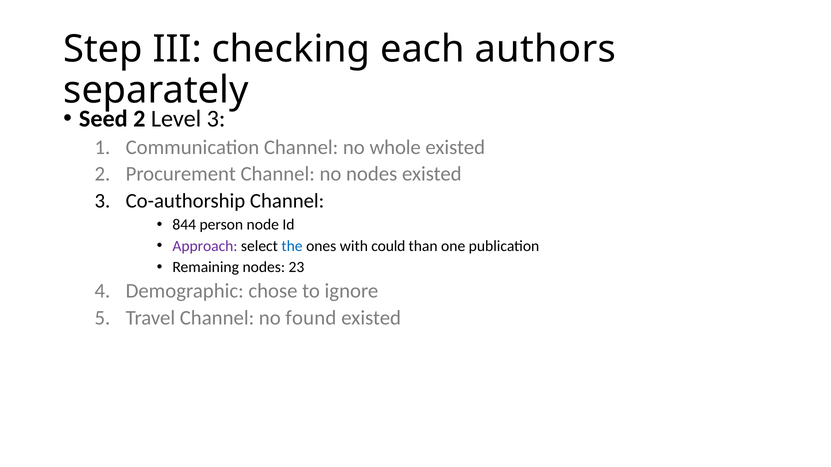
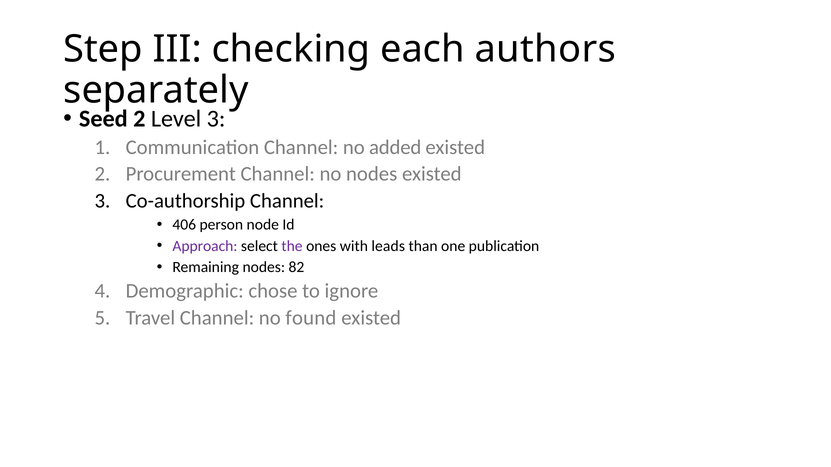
whole: whole -> added
844: 844 -> 406
the colour: blue -> purple
could: could -> leads
23: 23 -> 82
